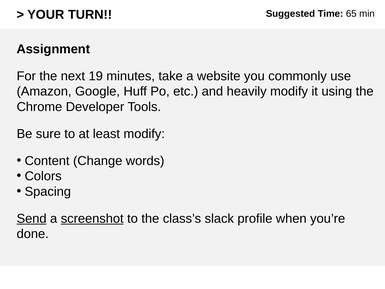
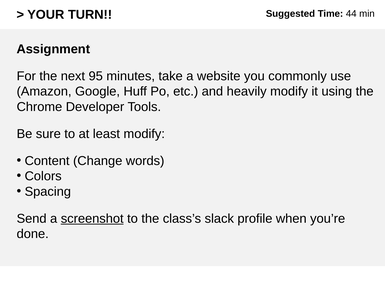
65: 65 -> 44
19: 19 -> 95
Send underline: present -> none
